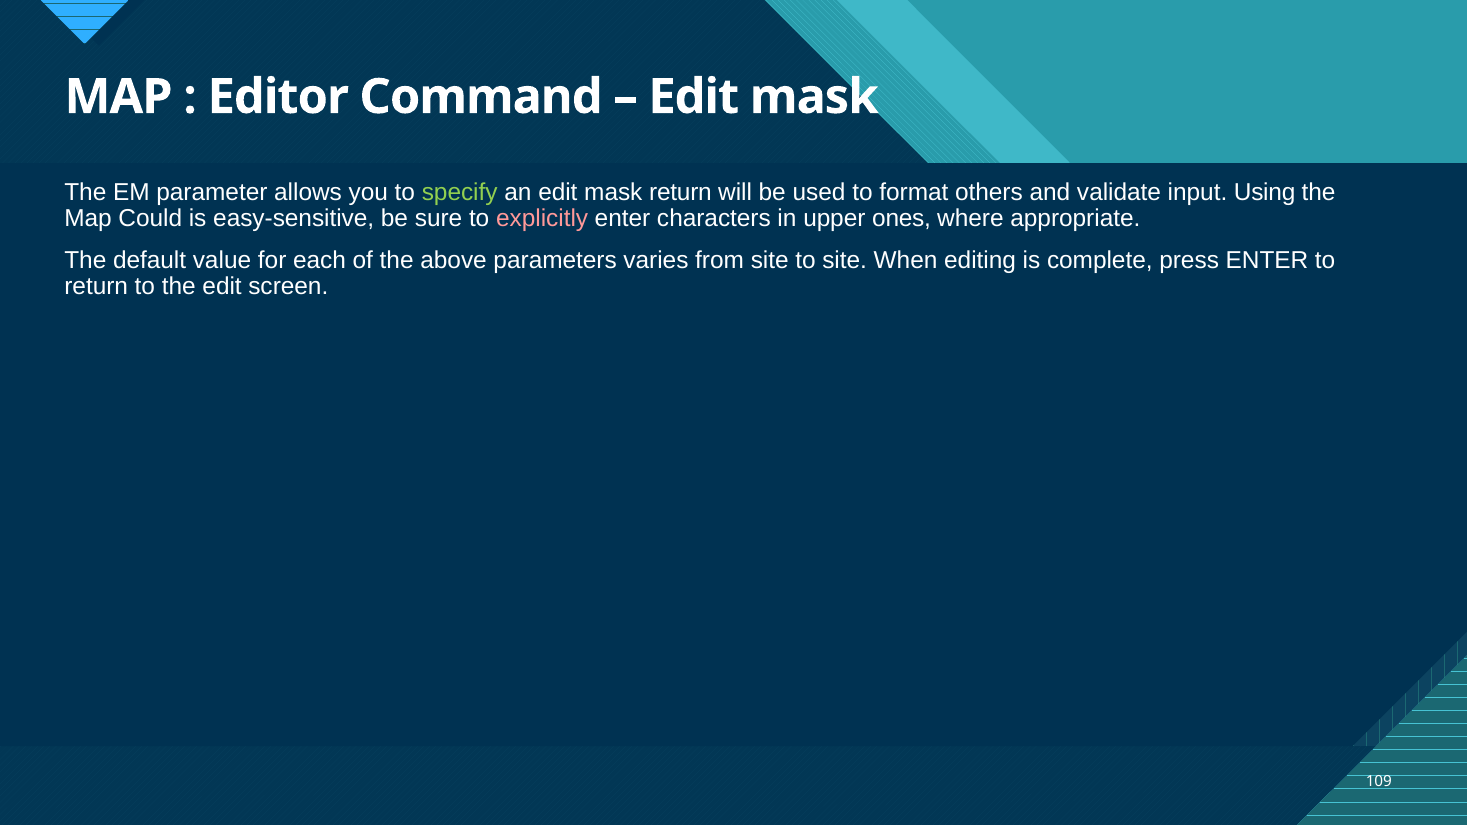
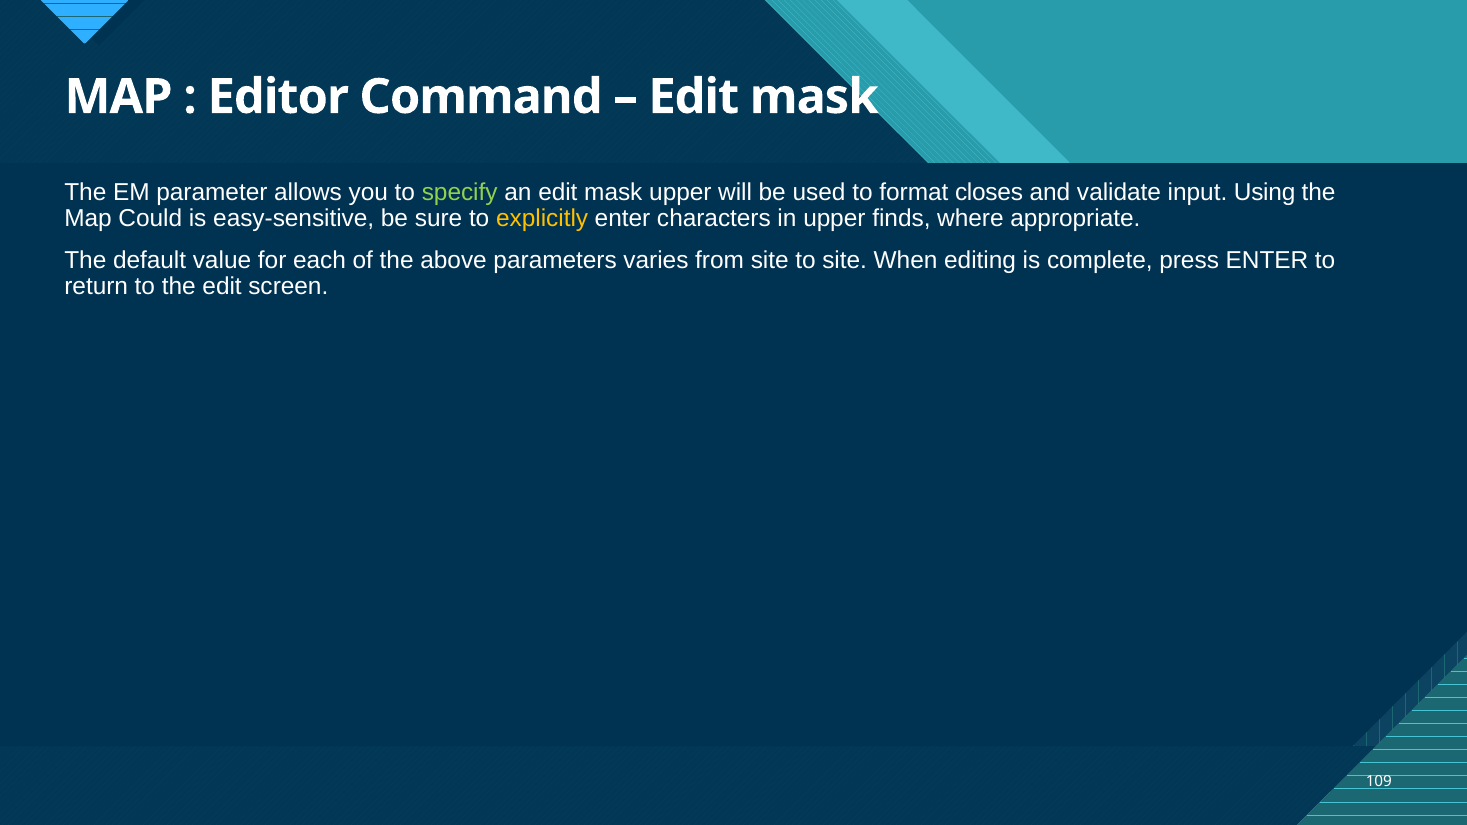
mask return: return -> upper
others: others -> closes
explicitly colour: pink -> yellow
ones: ones -> finds
